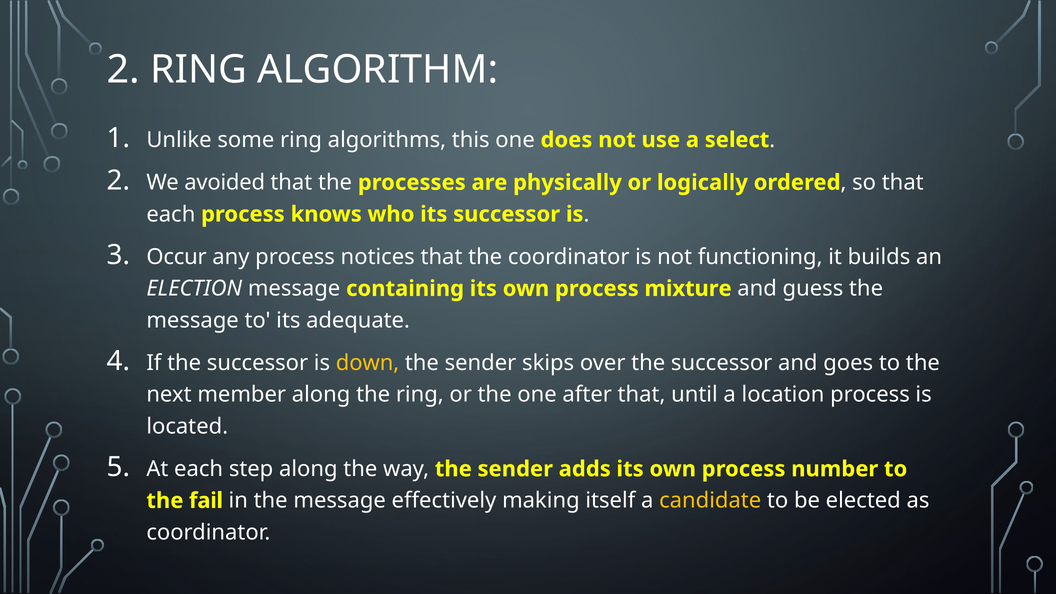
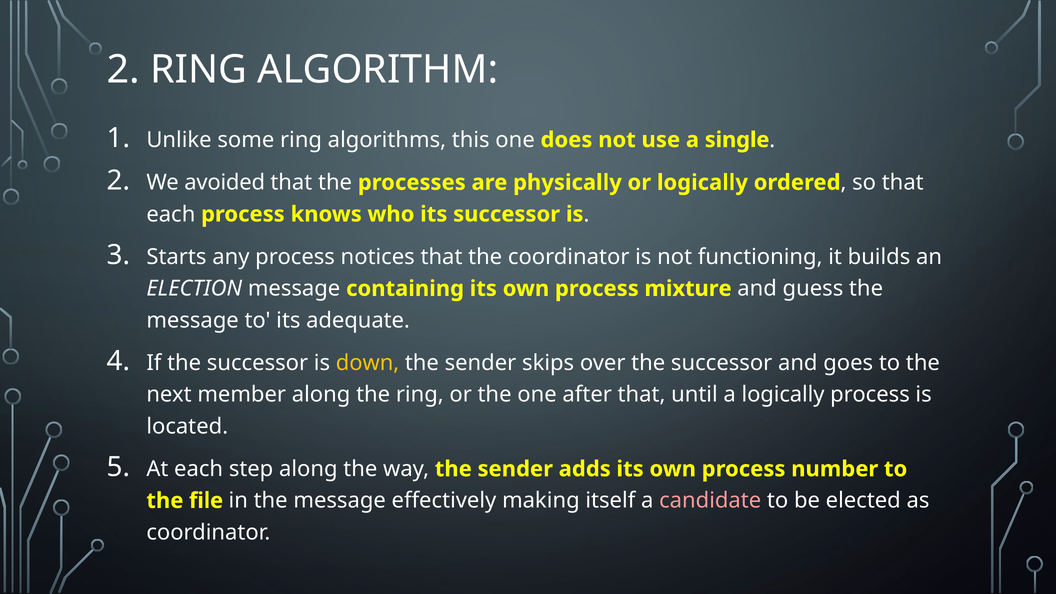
select: select -> single
Occur: Occur -> Starts
a location: location -> logically
fail: fail -> file
candidate colour: yellow -> pink
